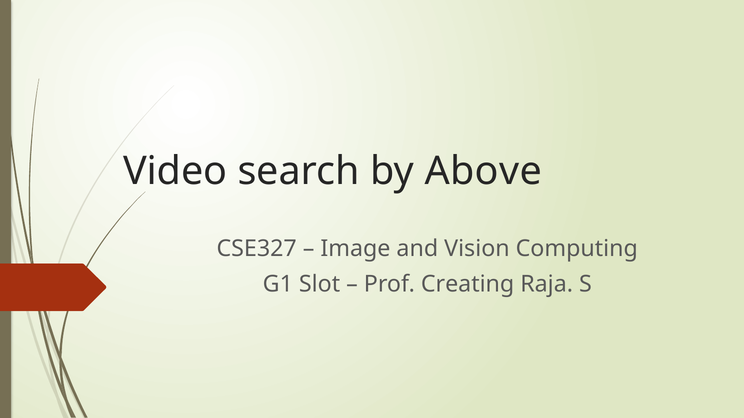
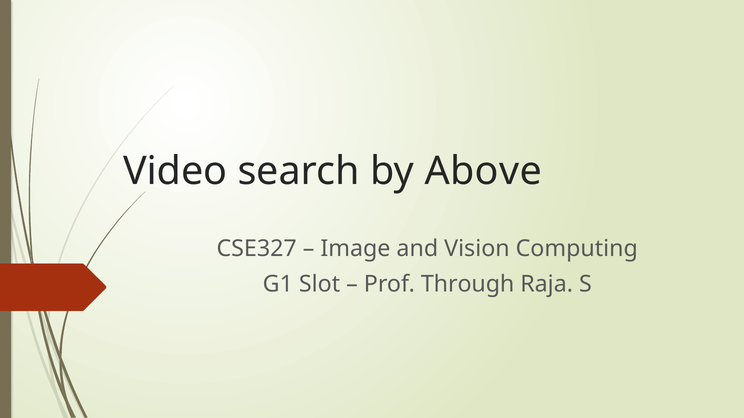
Creating: Creating -> Through
